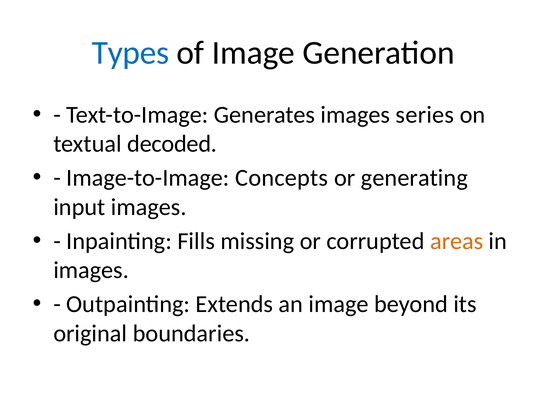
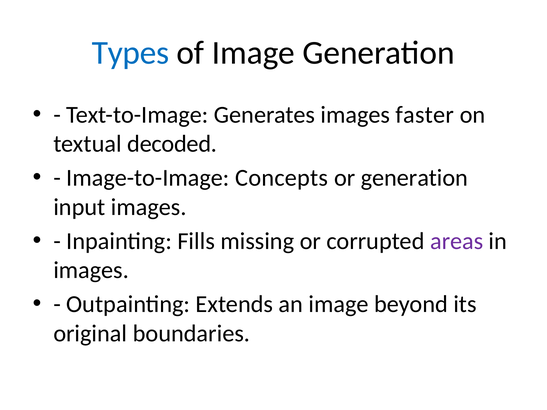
series: series -> faster
or generating: generating -> generation
areas colour: orange -> purple
